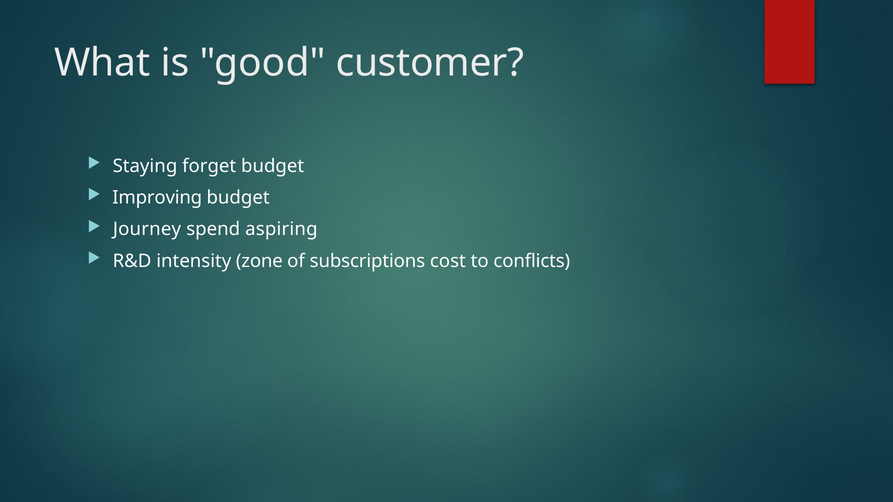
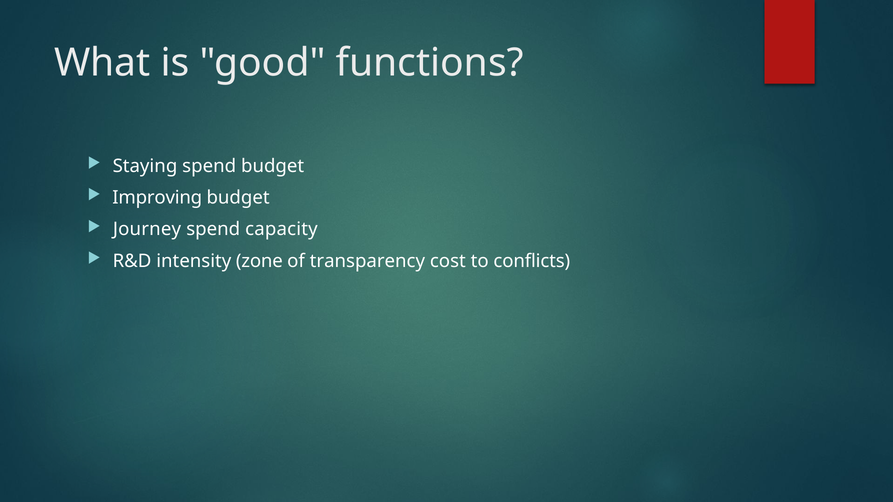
customer: customer -> functions
Staying forget: forget -> spend
aspiring: aspiring -> capacity
subscriptions: subscriptions -> transparency
